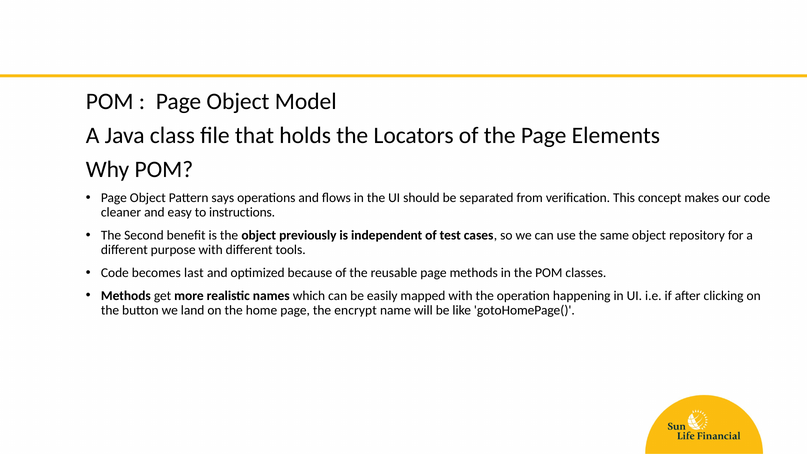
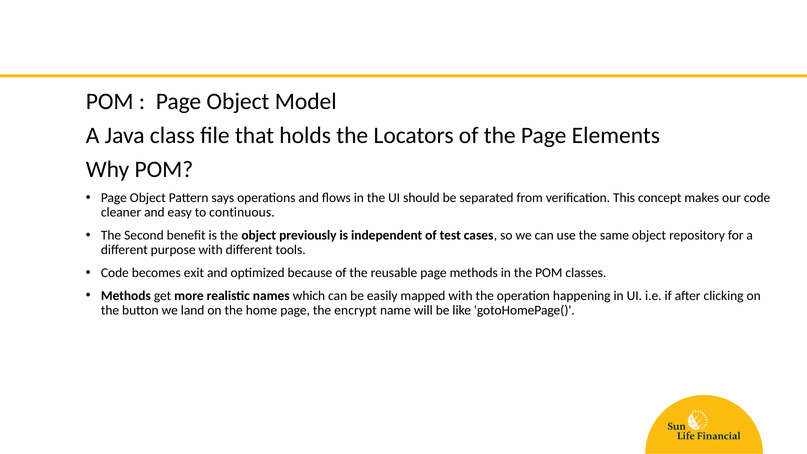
instructions: instructions -> continuous
last: last -> exit
